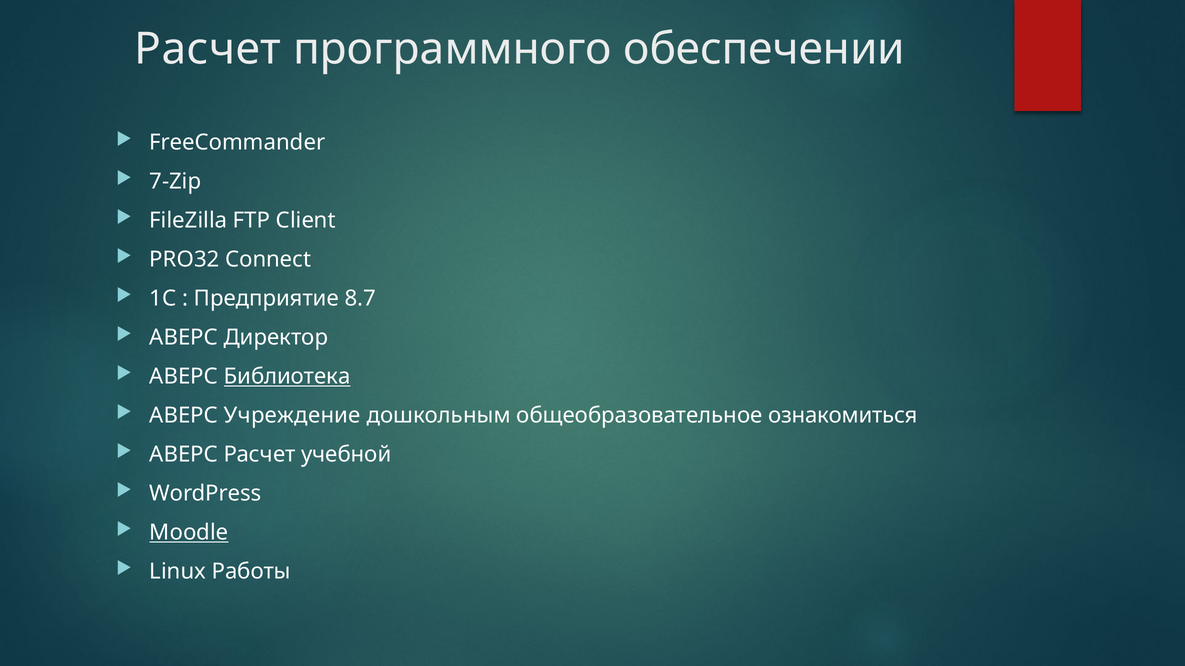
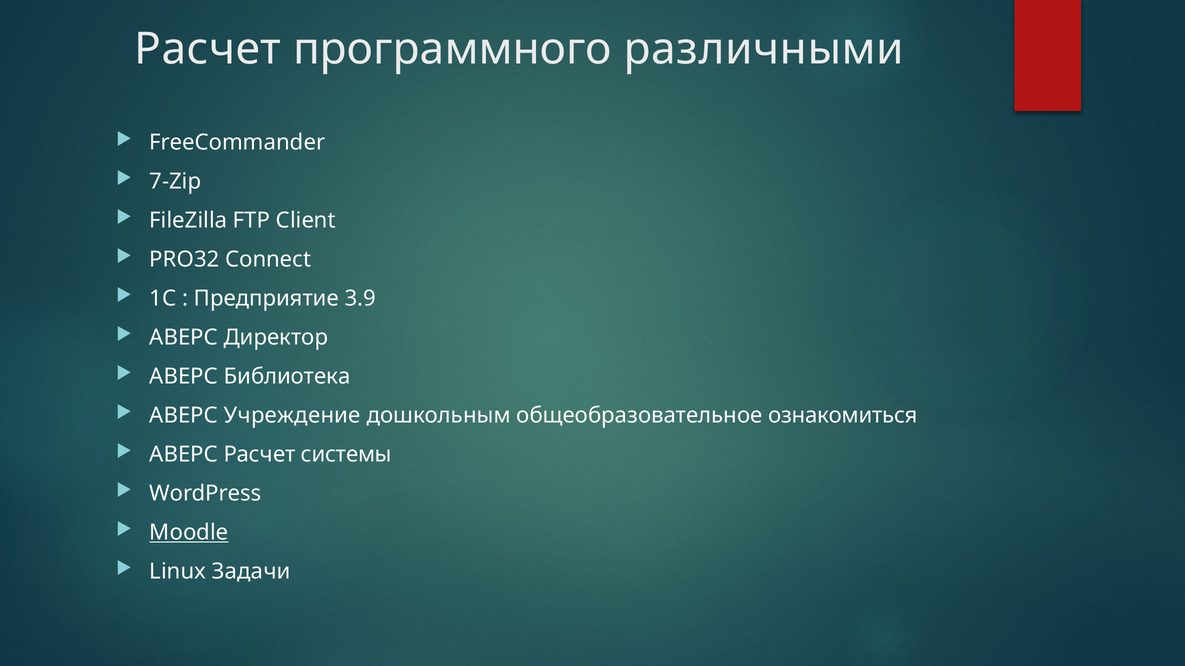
обеспечении: обеспечении -> различными
8.7: 8.7 -> 3.9
Библиотека underline: present -> none
учебной: учебной -> системы
Работы: Работы -> Задачи
